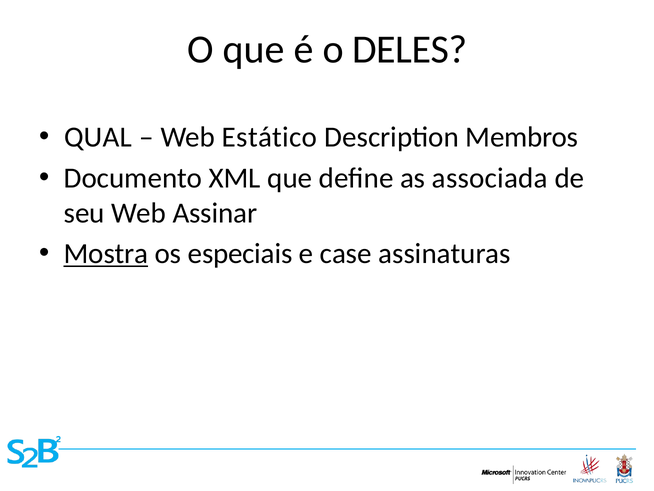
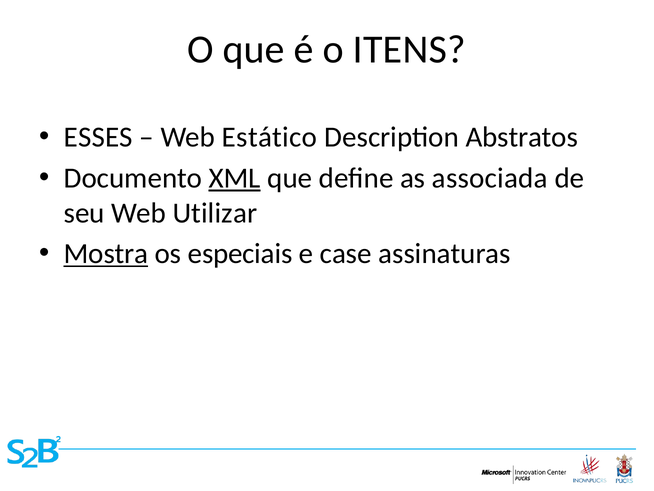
DELES: DELES -> ITENS
QUAL: QUAL -> ESSES
Membros: Membros -> Abstratos
XML underline: none -> present
Assinar: Assinar -> Utilizar
